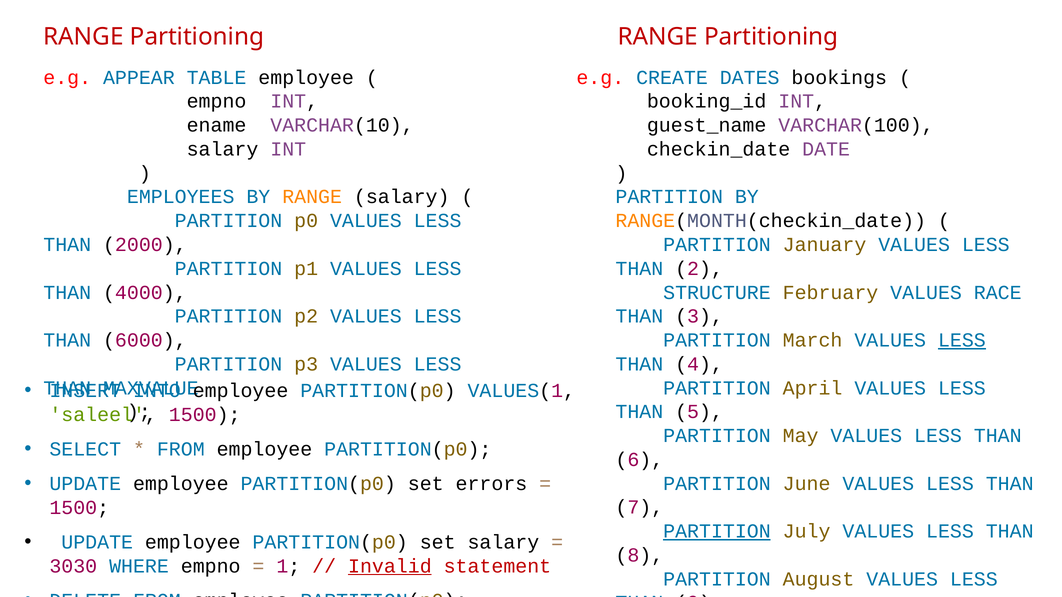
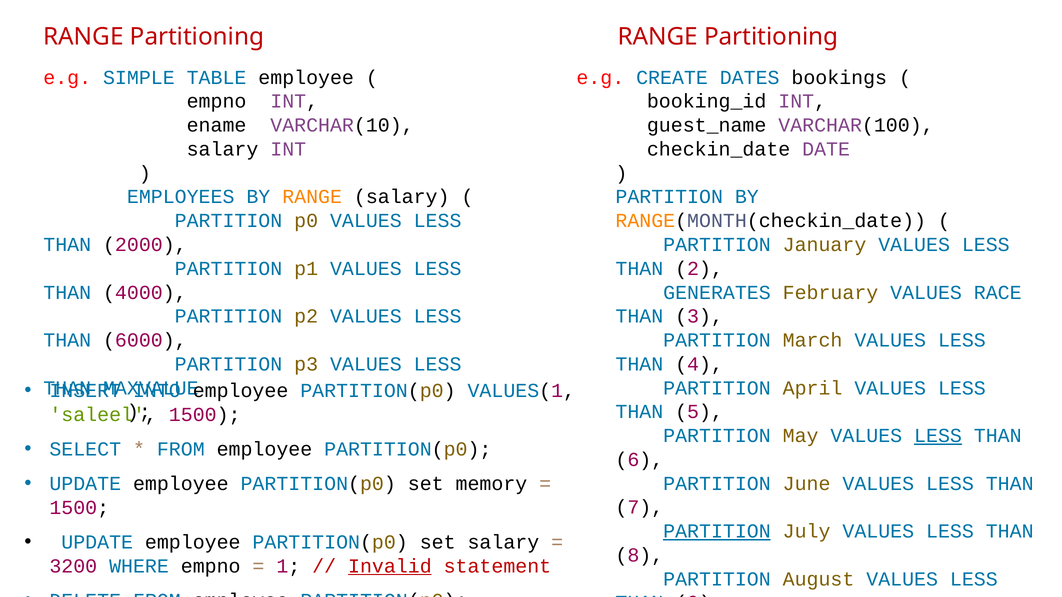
APPEAR: APPEAR -> SIMPLE
STRUCTURE: STRUCTURE -> GENERATES
LESS at (962, 340) underline: present -> none
LESS at (938, 436) underline: none -> present
errors: errors -> memory
3030: 3030 -> 3200
